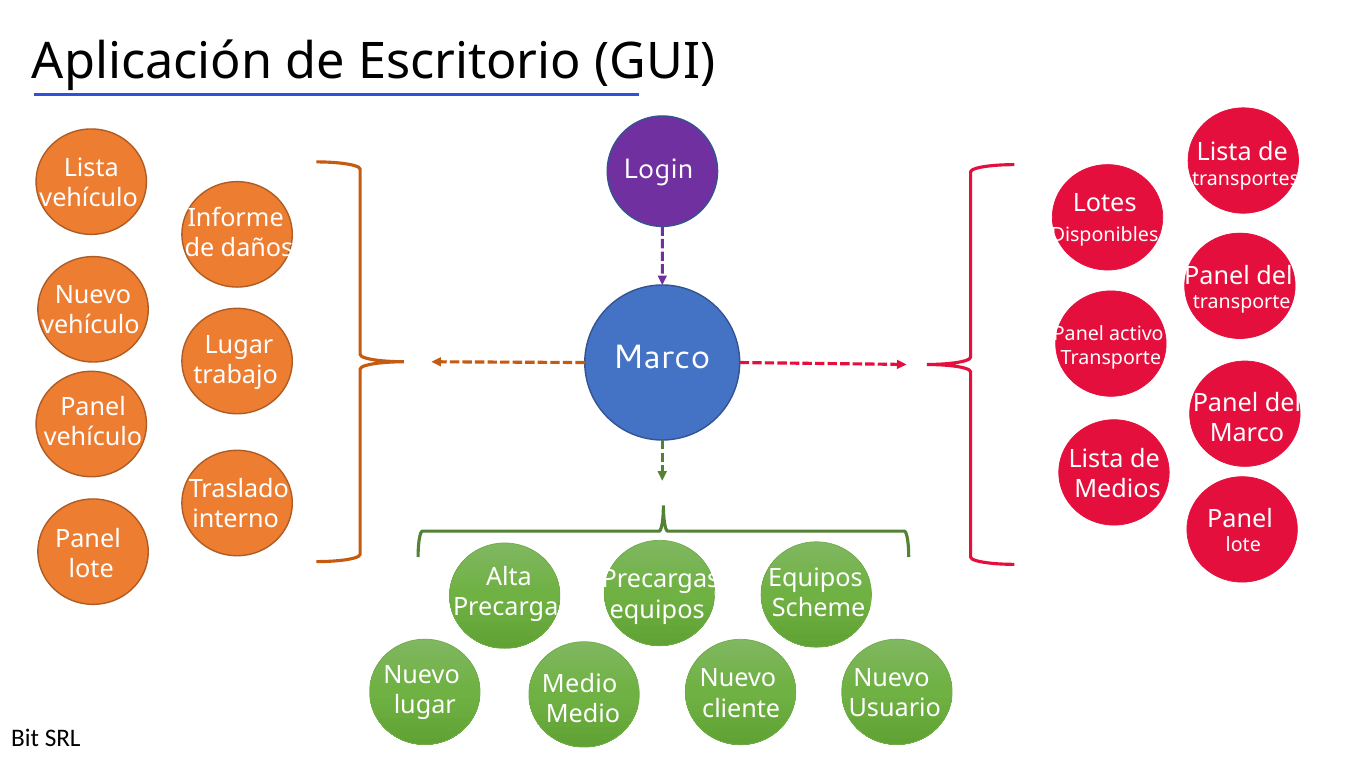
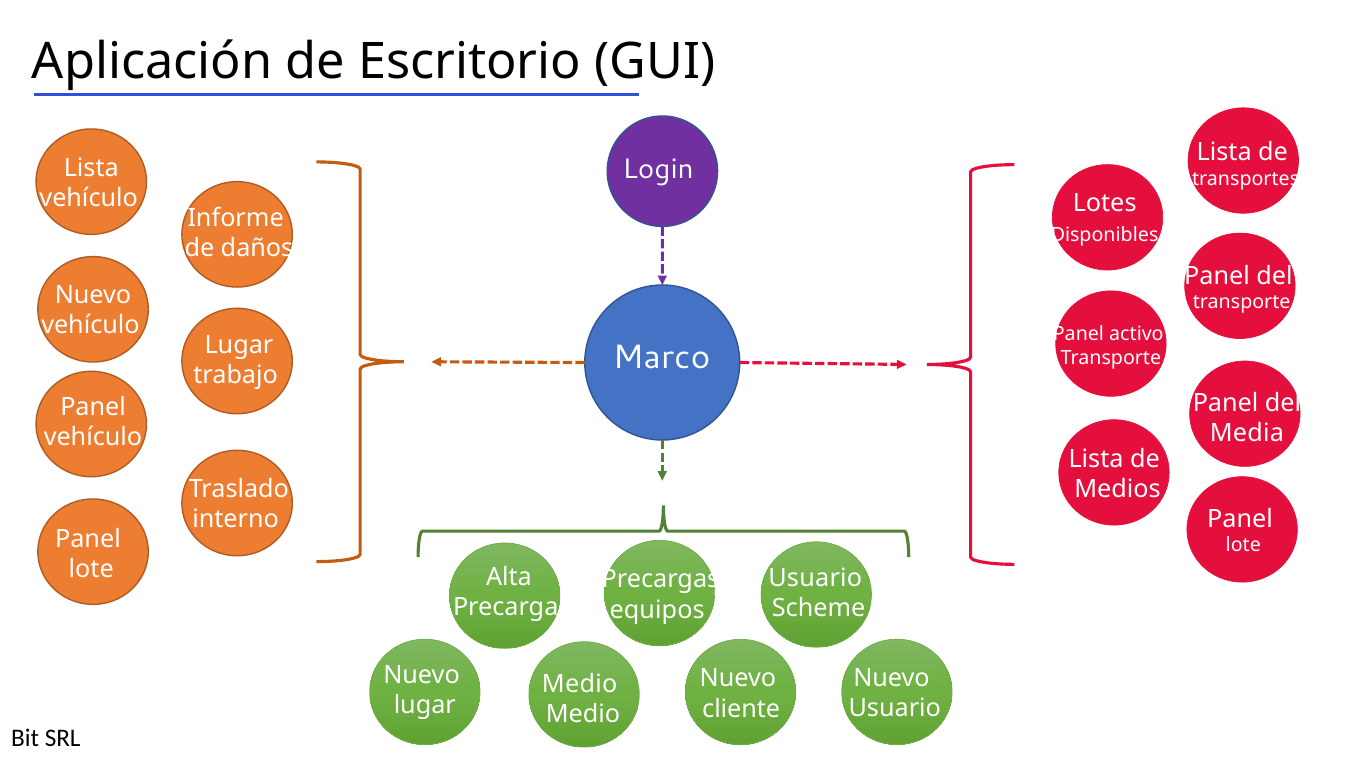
Marco at (1247, 433): Marco -> Media
Equipos at (815, 578): Equipos -> Usuario
